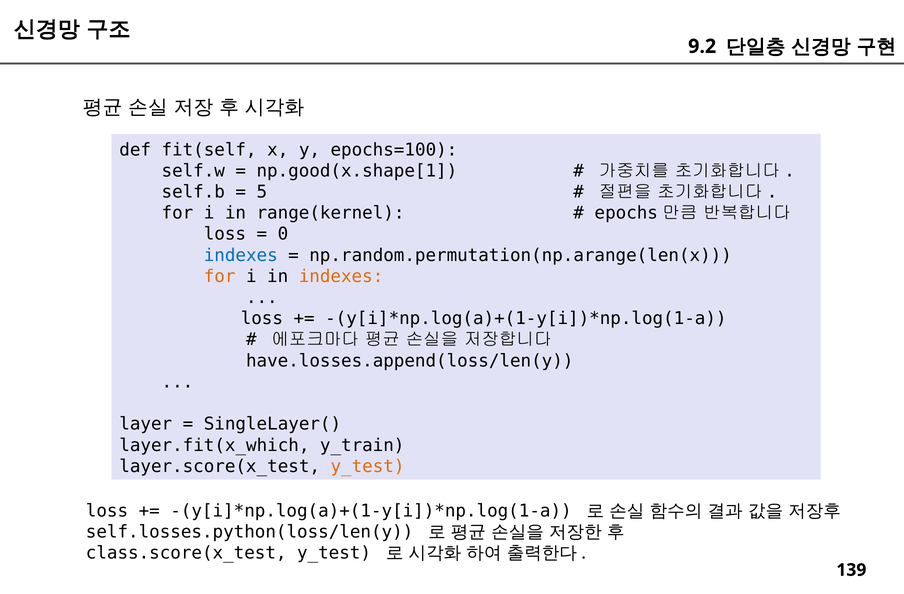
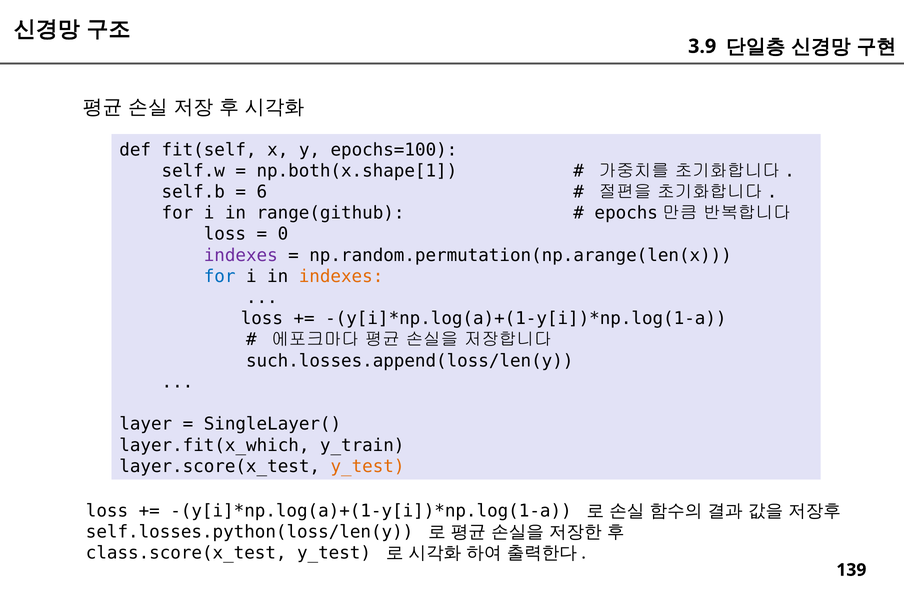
9.2: 9.2 -> 3.9
np.good(x.shape[1: np.good(x.shape[1 -> np.both(x.shape[1
5: 5 -> 6
range(kernel: range(kernel -> range(github
indexes at (241, 255) colour: blue -> purple
for at (220, 276) colour: orange -> blue
have.losses.append(loss/len(y: have.losses.append(loss/len(y -> such.losses.append(loss/len(y
